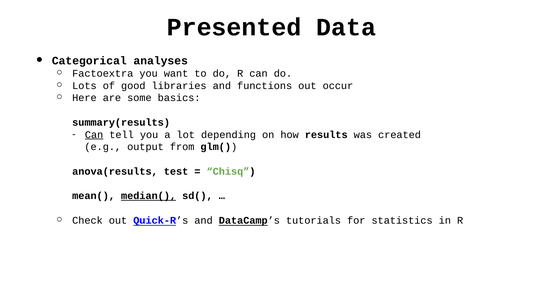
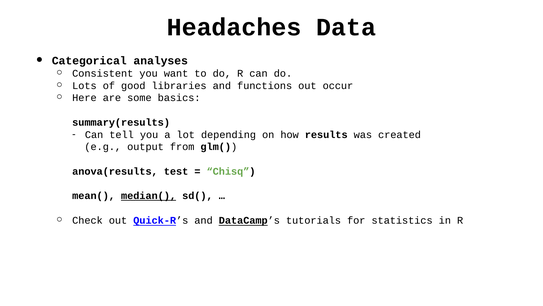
Presented: Presented -> Headaches
Factoextra: Factoextra -> Consistent
Can at (94, 134) underline: present -> none
